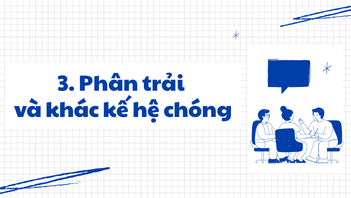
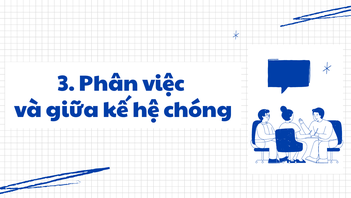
trải: trải -> việc
khác: khác -> giữa
